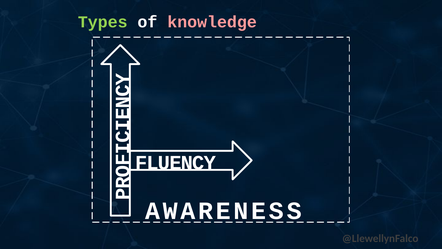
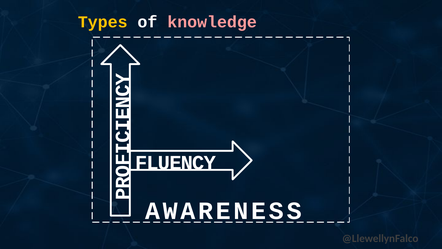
Types colour: light green -> yellow
